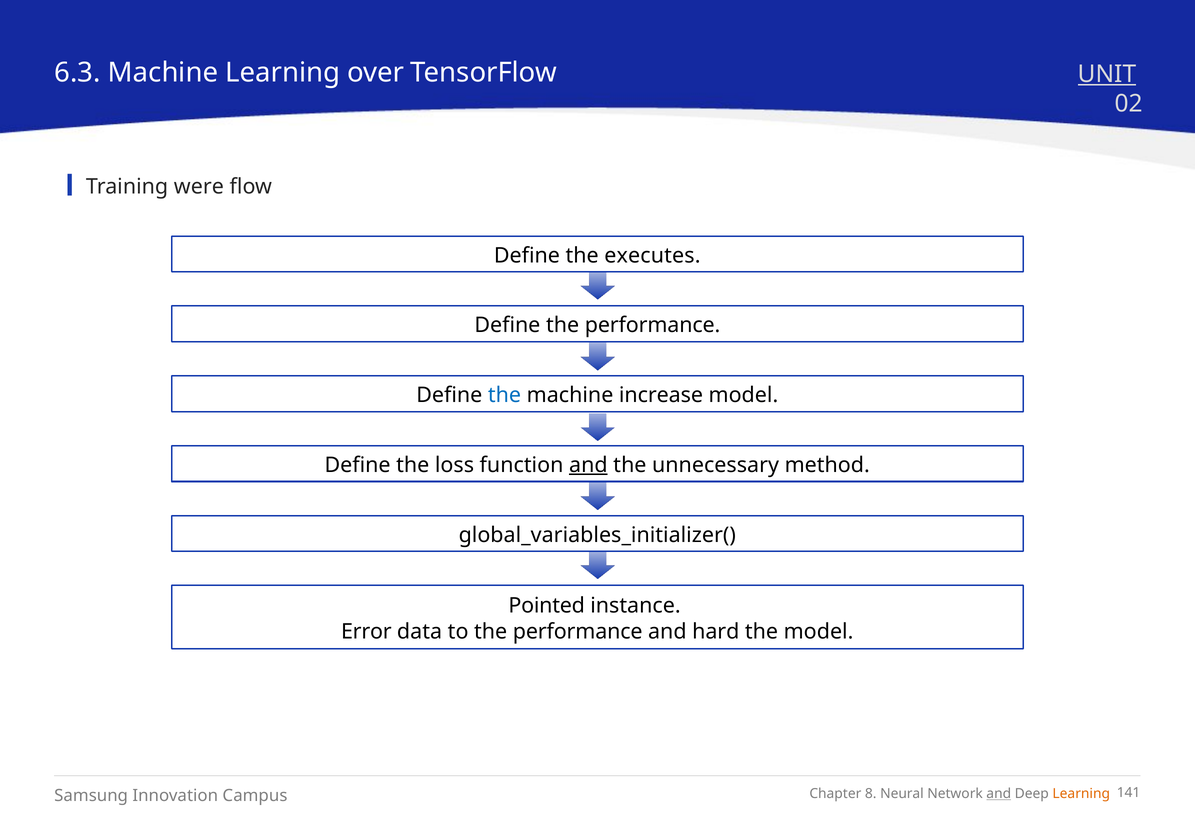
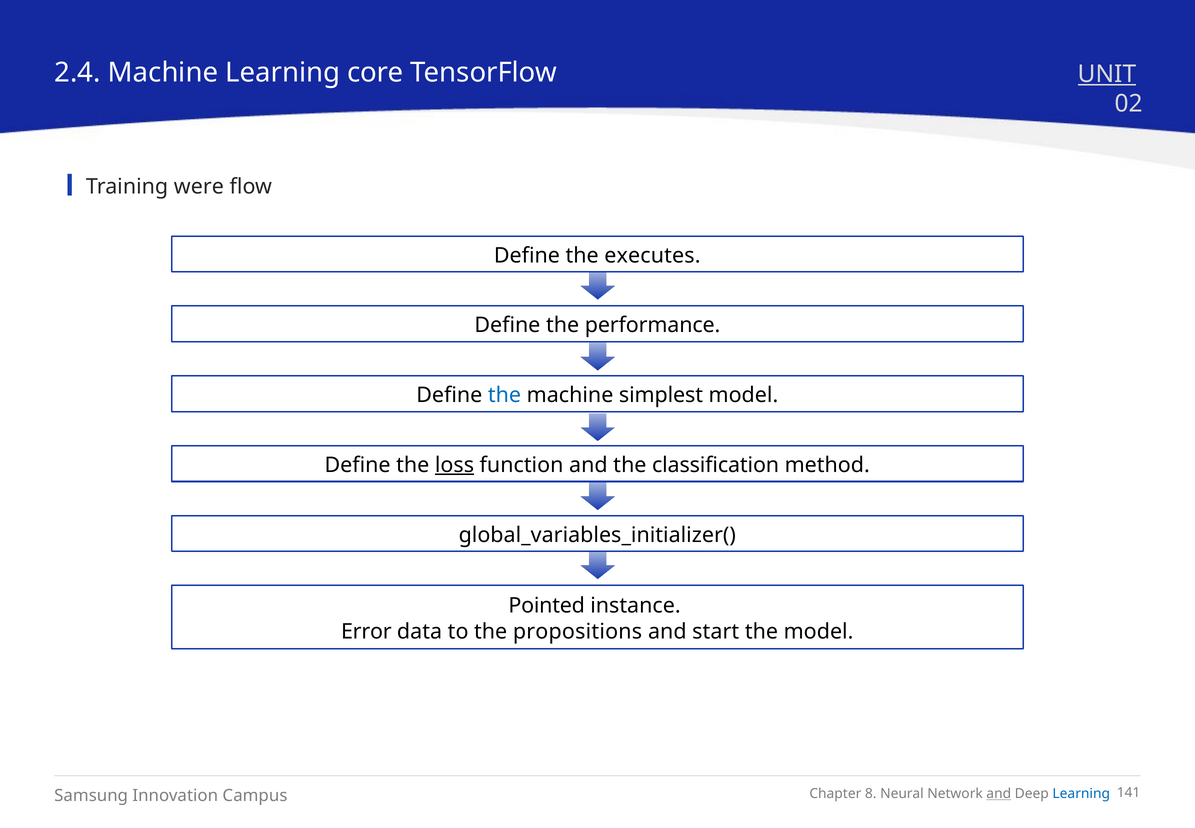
6.3: 6.3 -> 2.4
over: over -> core
increase: increase -> simplest
loss underline: none -> present
and at (588, 465) underline: present -> none
unnecessary: unnecessary -> classification
to the performance: performance -> propositions
hard: hard -> start
Learning at (1081, 793) colour: orange -> blue
